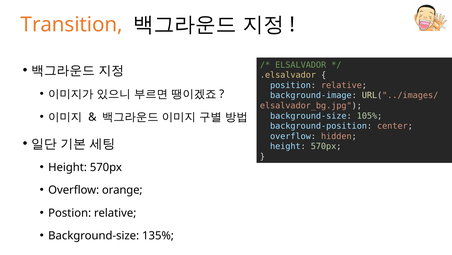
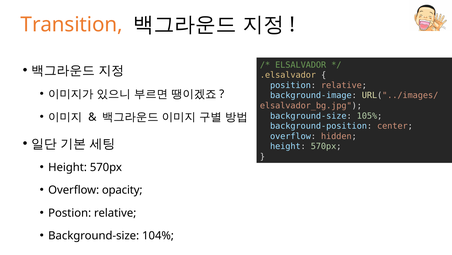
orange: orange -> opacity
135%: 135% -> 104%
